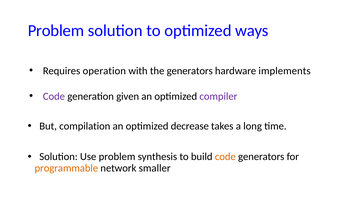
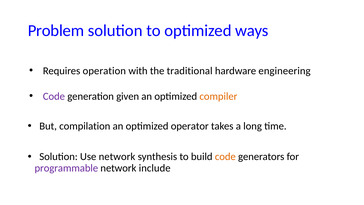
the generators: generators -> traditional
implements: implements -> engineering
compiler colour: purple -> orange
decrease: decrease -> operator
Use problem: problem -> network
programmable colour: orange -> purple
smaller: smaller -> include
